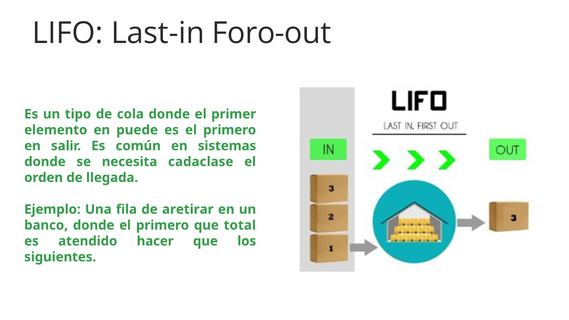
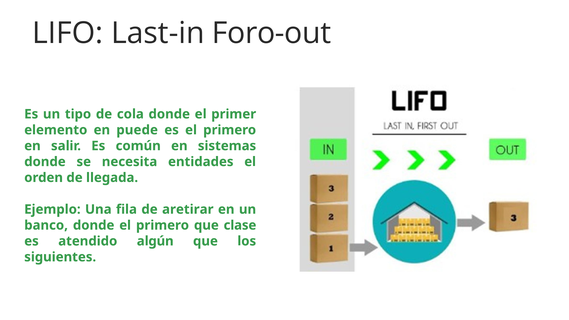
cadaclase: cadaclase -> entidades
total: total -> clase
hacer: hacer -> algún
